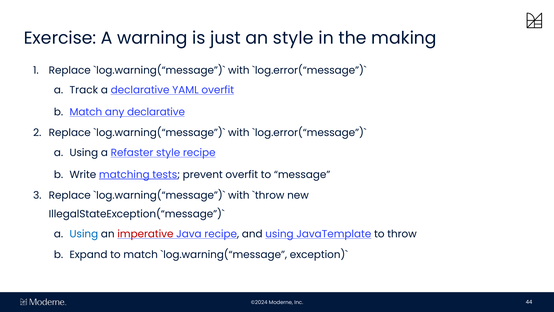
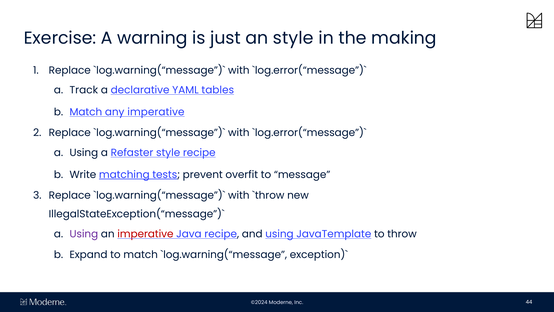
YAML overfit: overfit -> tables
any declarative: declarative -> imperative
Using at (84, 234) colour: blue -> purple
